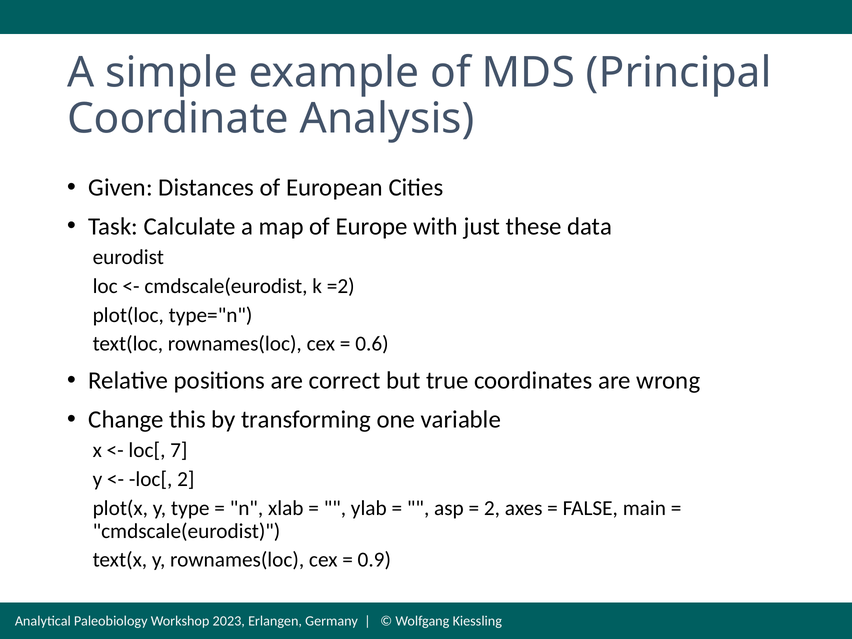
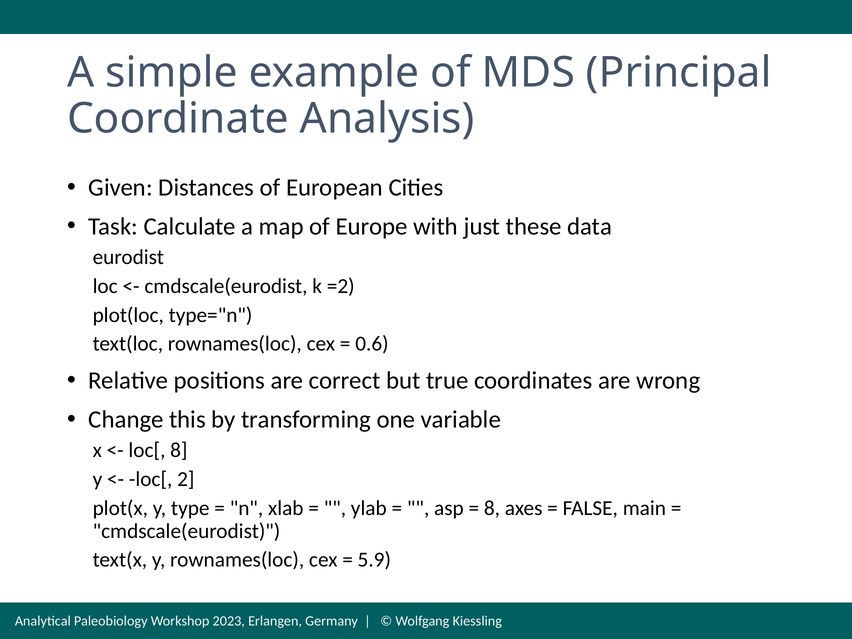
loc[ 7: 7 -> 8
2 at (492, 508): 2 -> 8
0.9: 0.9 -> 5.9
